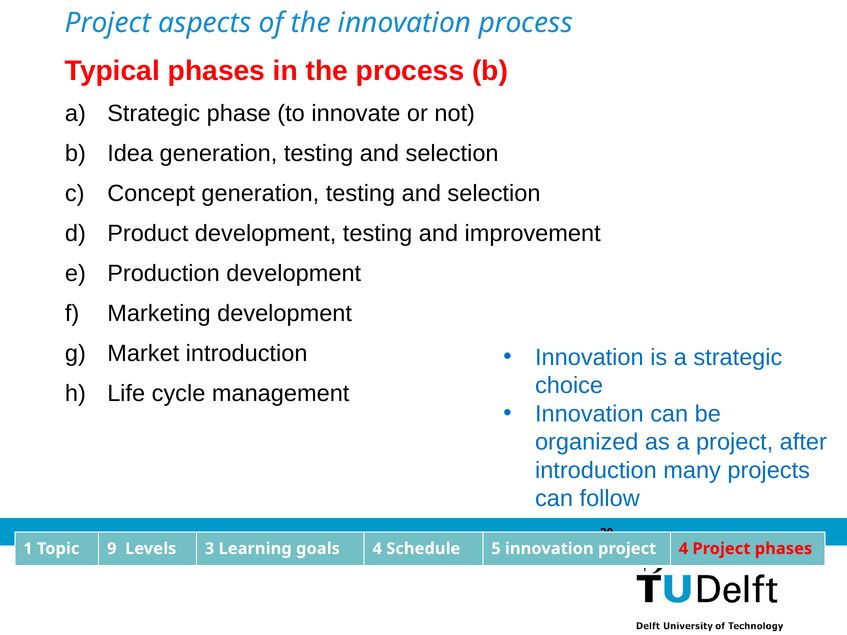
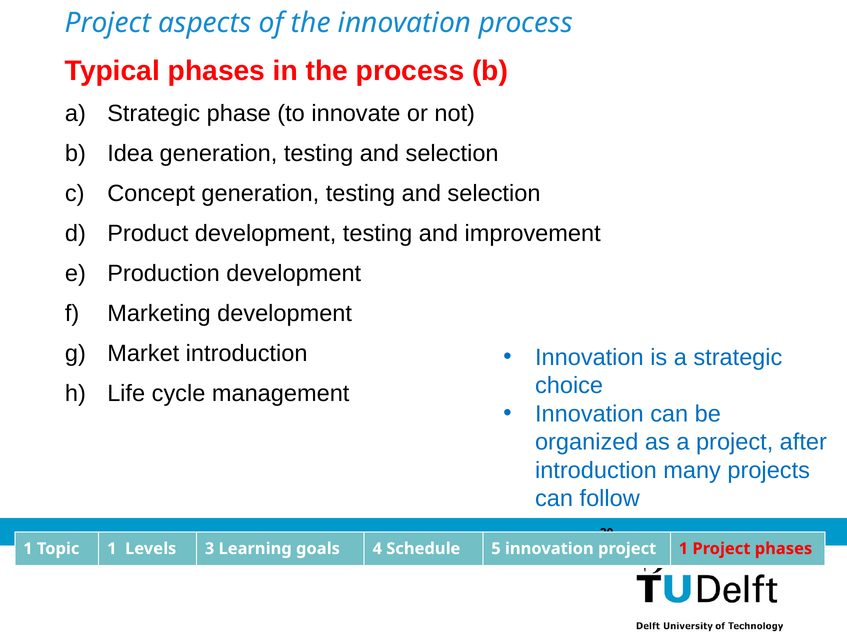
Topic 9: 9 -> 1
project 4: 4 -> 1
